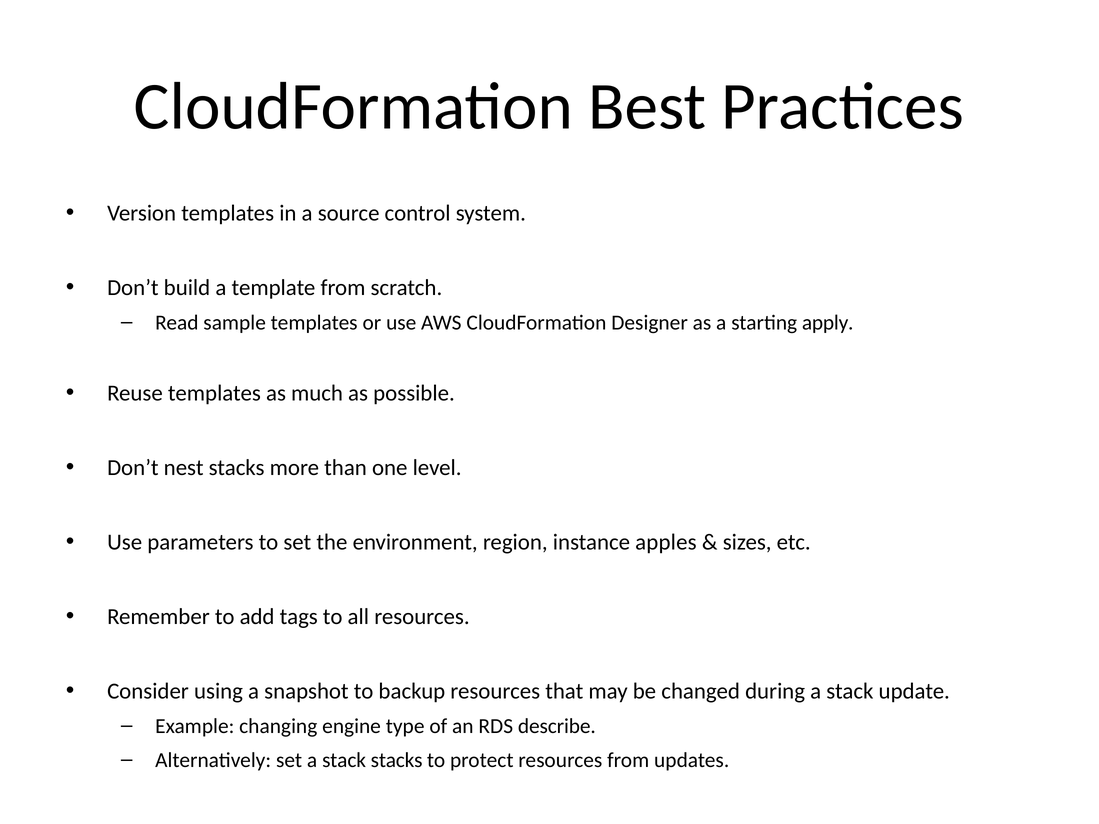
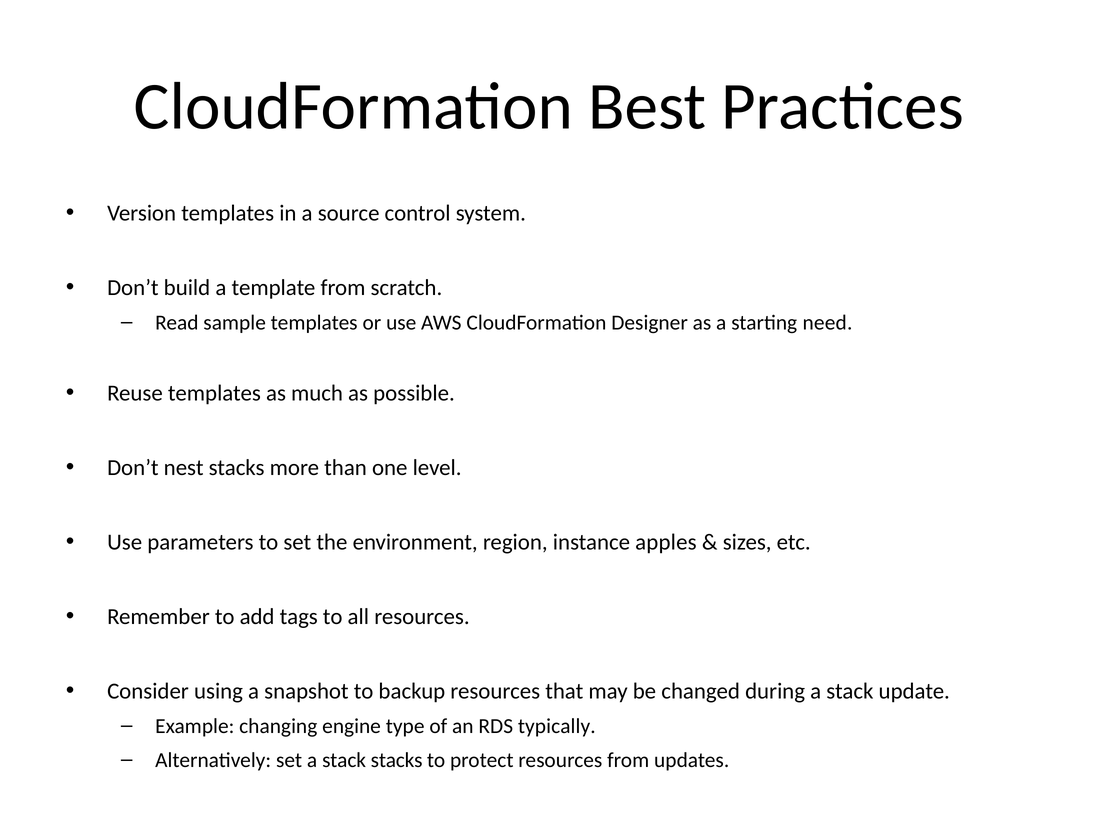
apply: apply -> need
describe: describe -> typically
